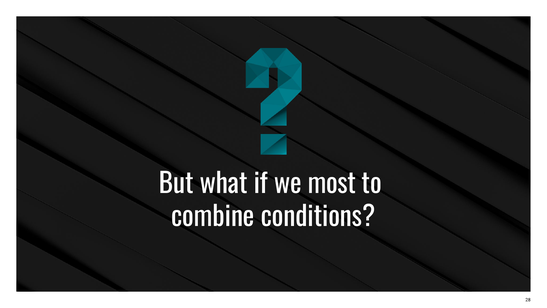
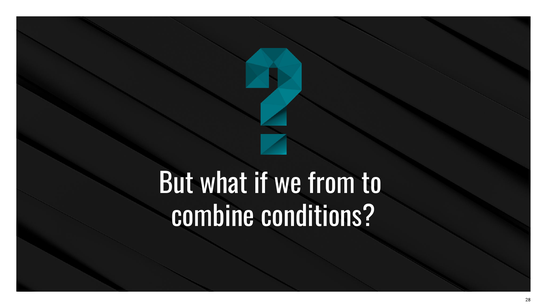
most: most -> from
